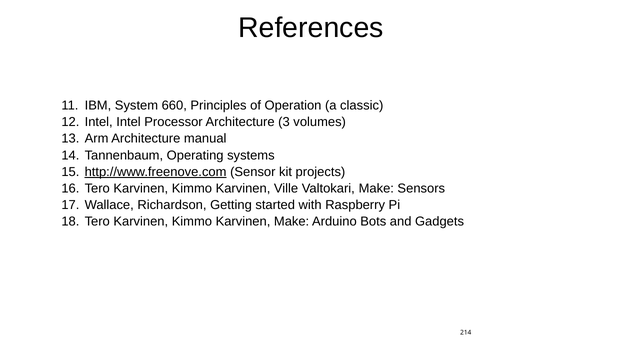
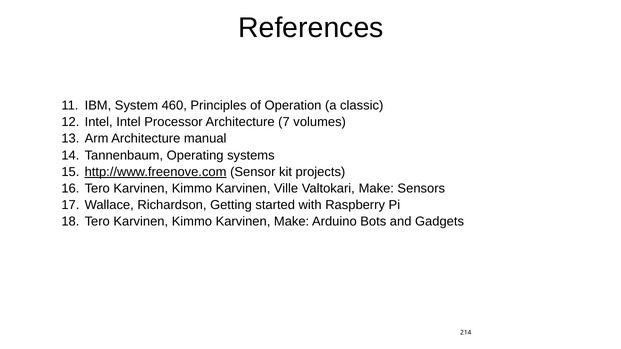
660: 660 -> 460
3: 3 -> 7
